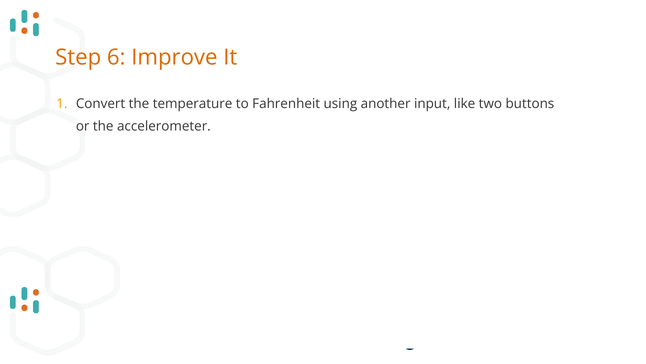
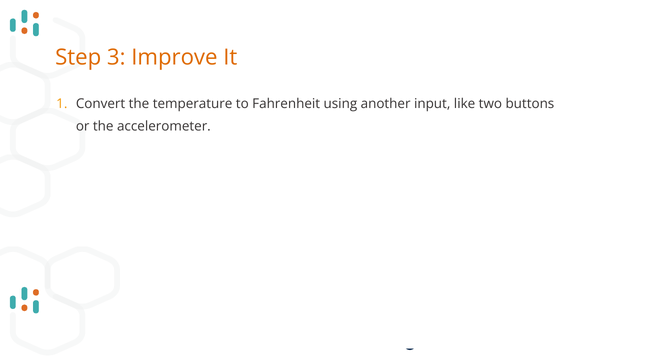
6: 6 -> 3
